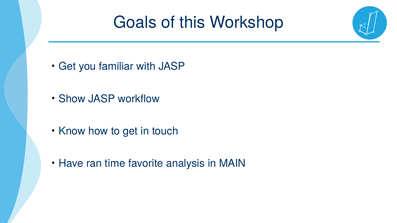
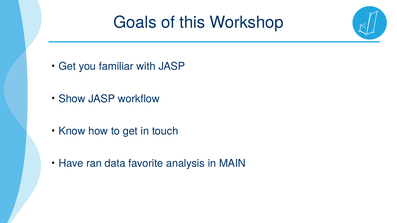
time: time -> data
